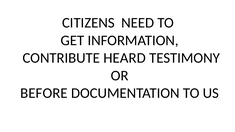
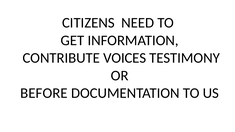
HEARD: HEARD -> VOICES
